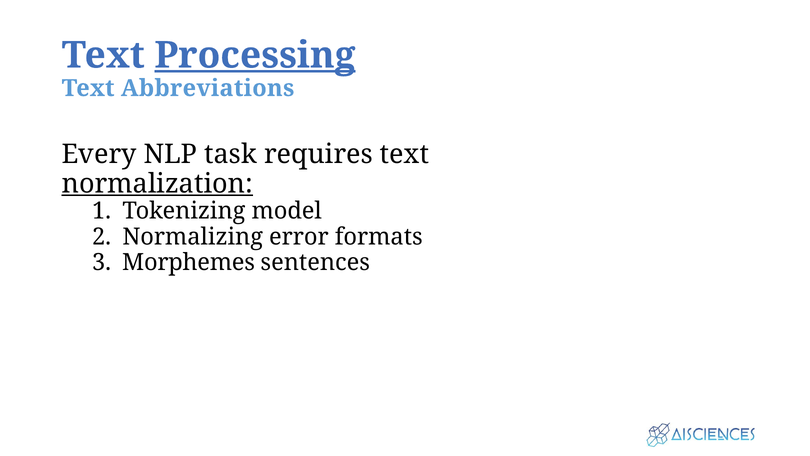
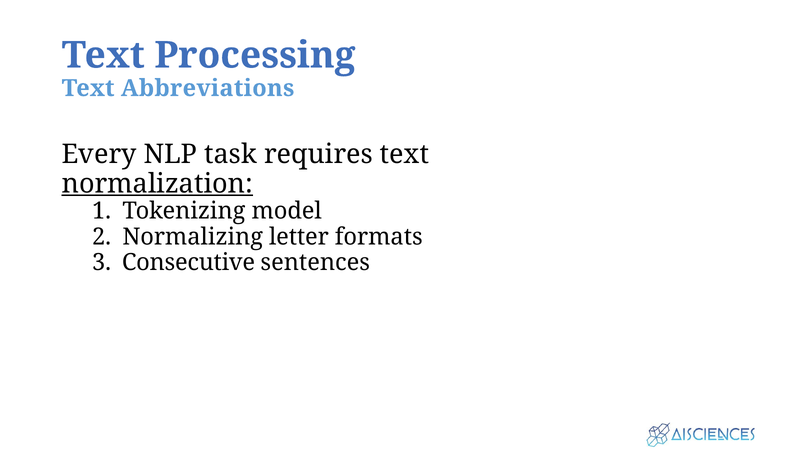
Processing underline: present -> none
error: error -> letter
Morphemes: Morphemes -> Consecutive
